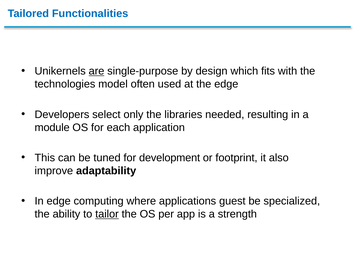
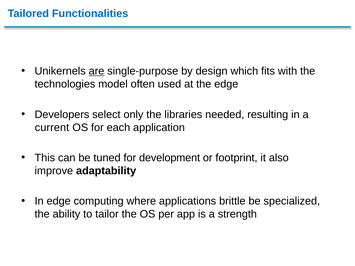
module: module -> current
guest: guest -> brittle
tailor underline: present -> none
